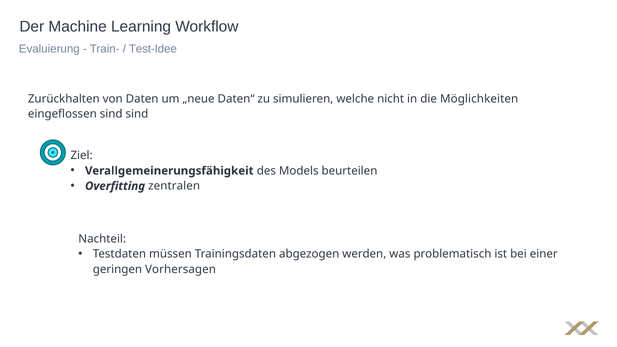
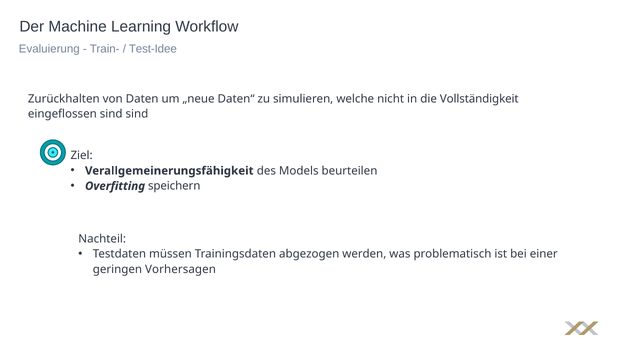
Möglichkeiten: Möglichkeiten -> Vollständigkeit
zentralen: zentralen -> speichern
